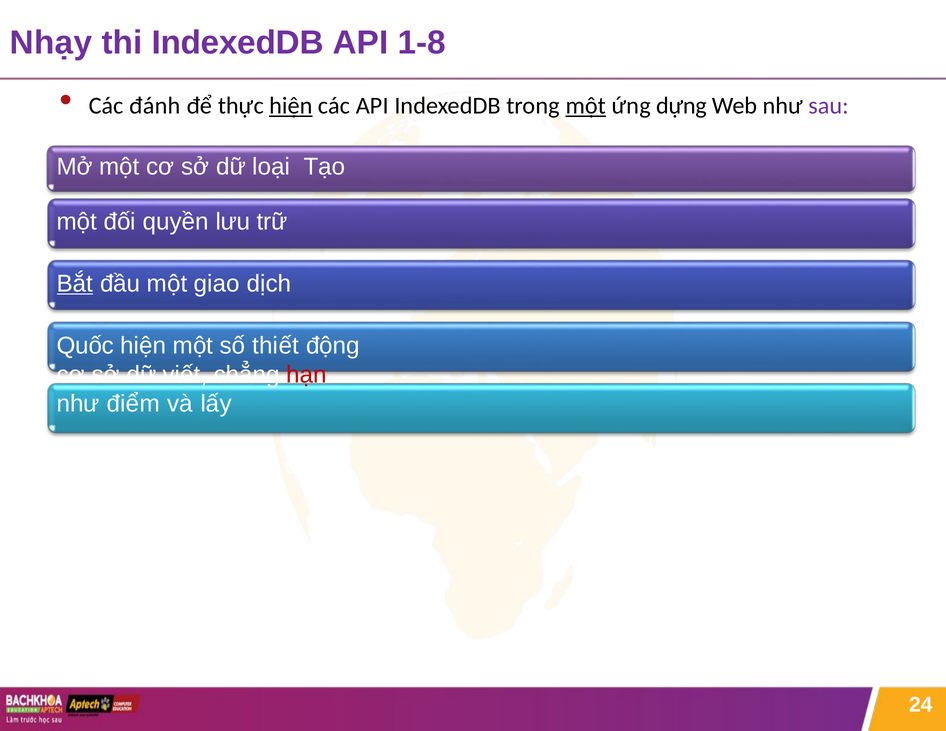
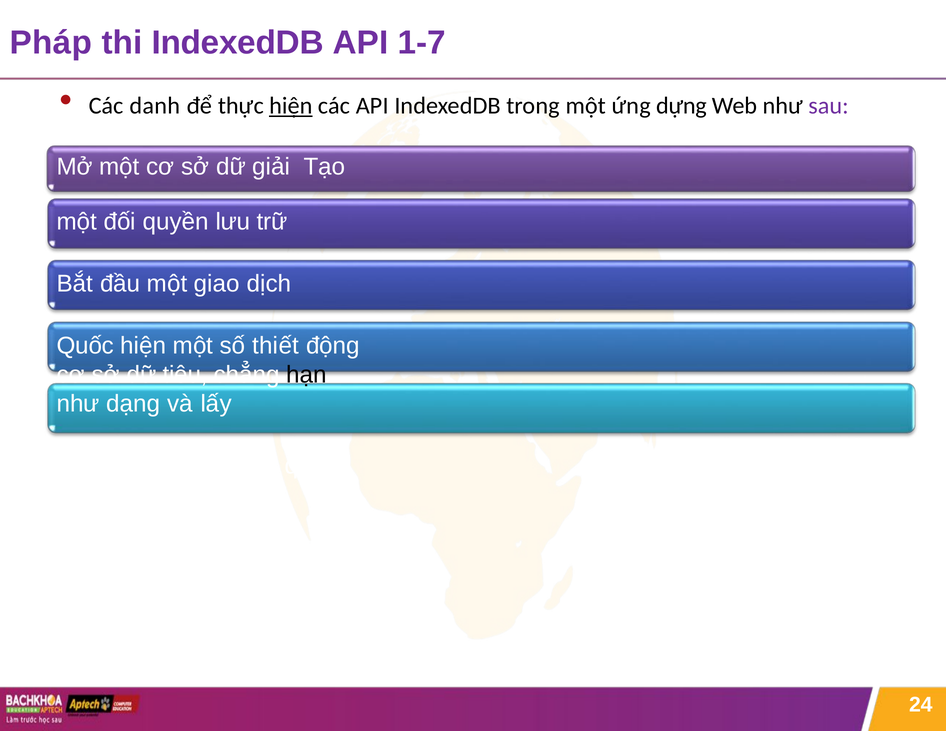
Nhạy: Nhạy -> Pháp
1-8: 1-8 -> 1-7
đánh: đánh -> danh
một at (586, 106) underline: present -> none
loại: loại -> giải
Bắt underline: present -> none
viết: viết -> tiêu
hạn colour: red -> black
điểm: điểm -> dạng
